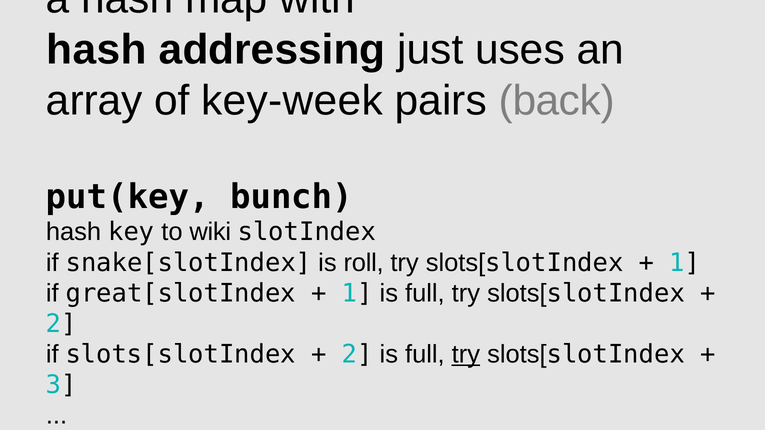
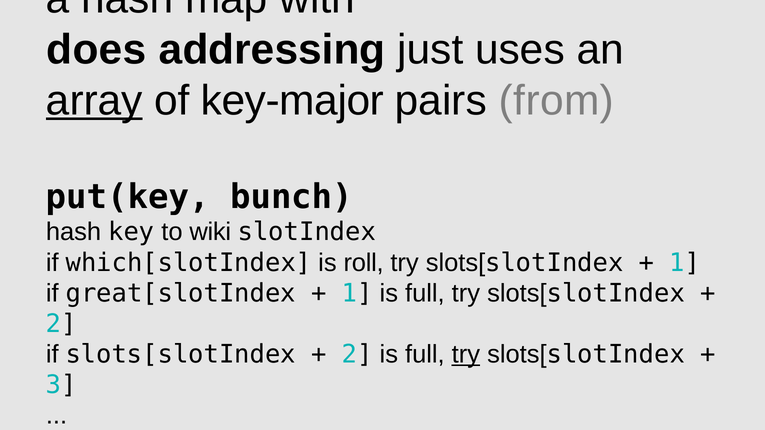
hash at (96, 50): hash -> does
array underline: none -> present
key-week: key-week -> key-major
back: back -> from
snake[slotIndex: snake[slotIndex -> which[slotIndex
